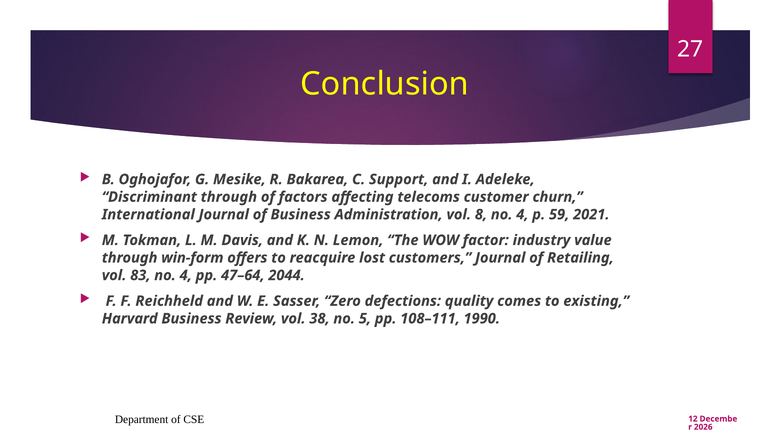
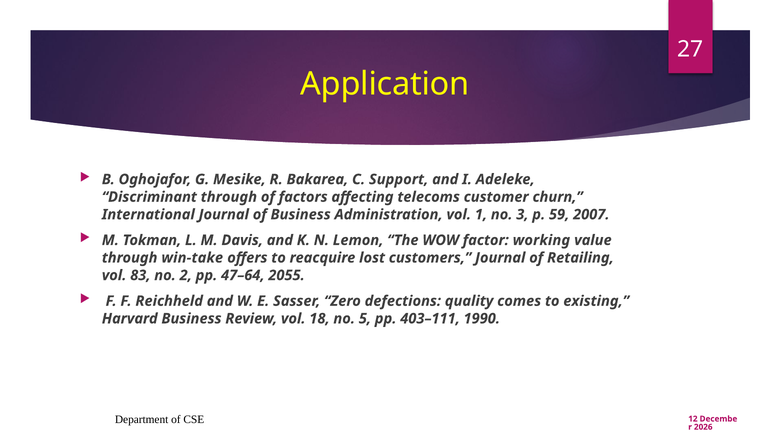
Conclusion: Conclusion -> Application
8: 8 -> 1
4 at (522, 215): 4 -> 3
2021: 2021 -> 2007
industry: industry -> working
win-form: win-form -> win-take
83 no 4: 4 -> 2
2044: 2044 -> 2055
38: 38 -> 18
108–111: 108–111 -> 403–111
